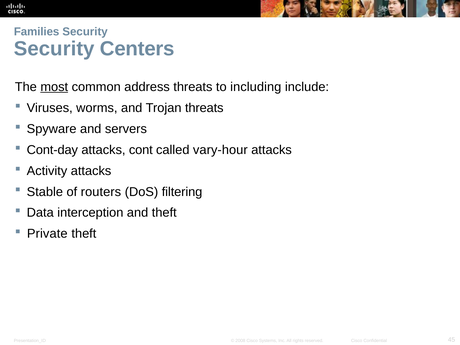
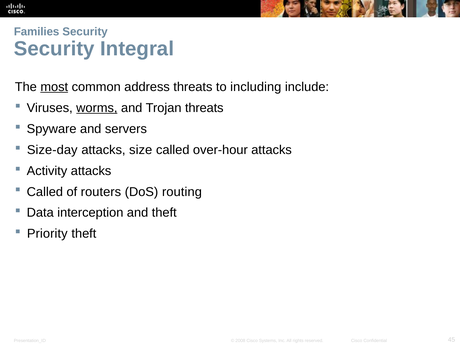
Centers: Centers -> Integral
worms underline: none -> present
Cont-day: Cont-day -> Size-day
cont: cont -> size
vary-hour: vary-hour -> over-hour
Stable at (45, 192): Stable -> Called
filtering: filtering -> routing
Private: Private -> Priority
